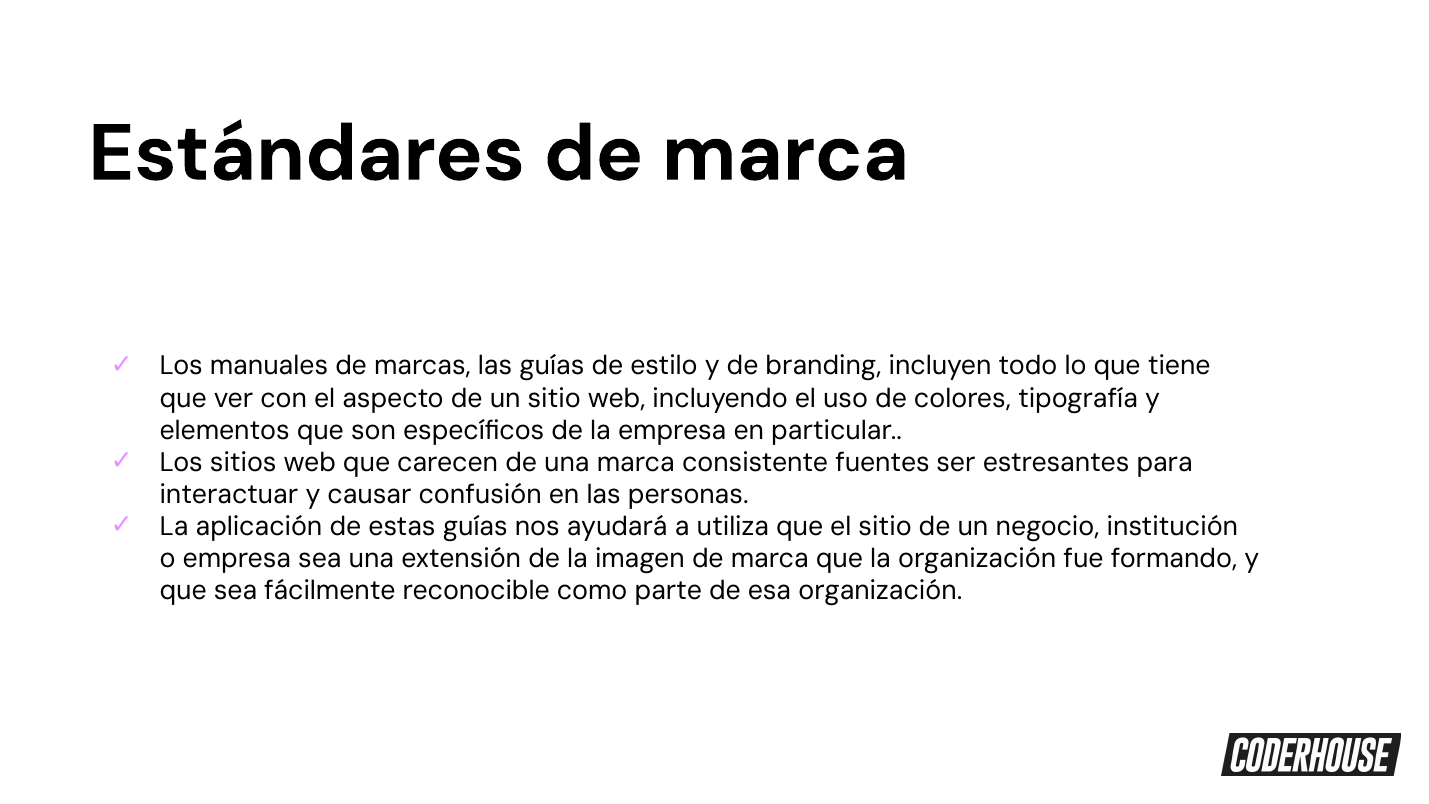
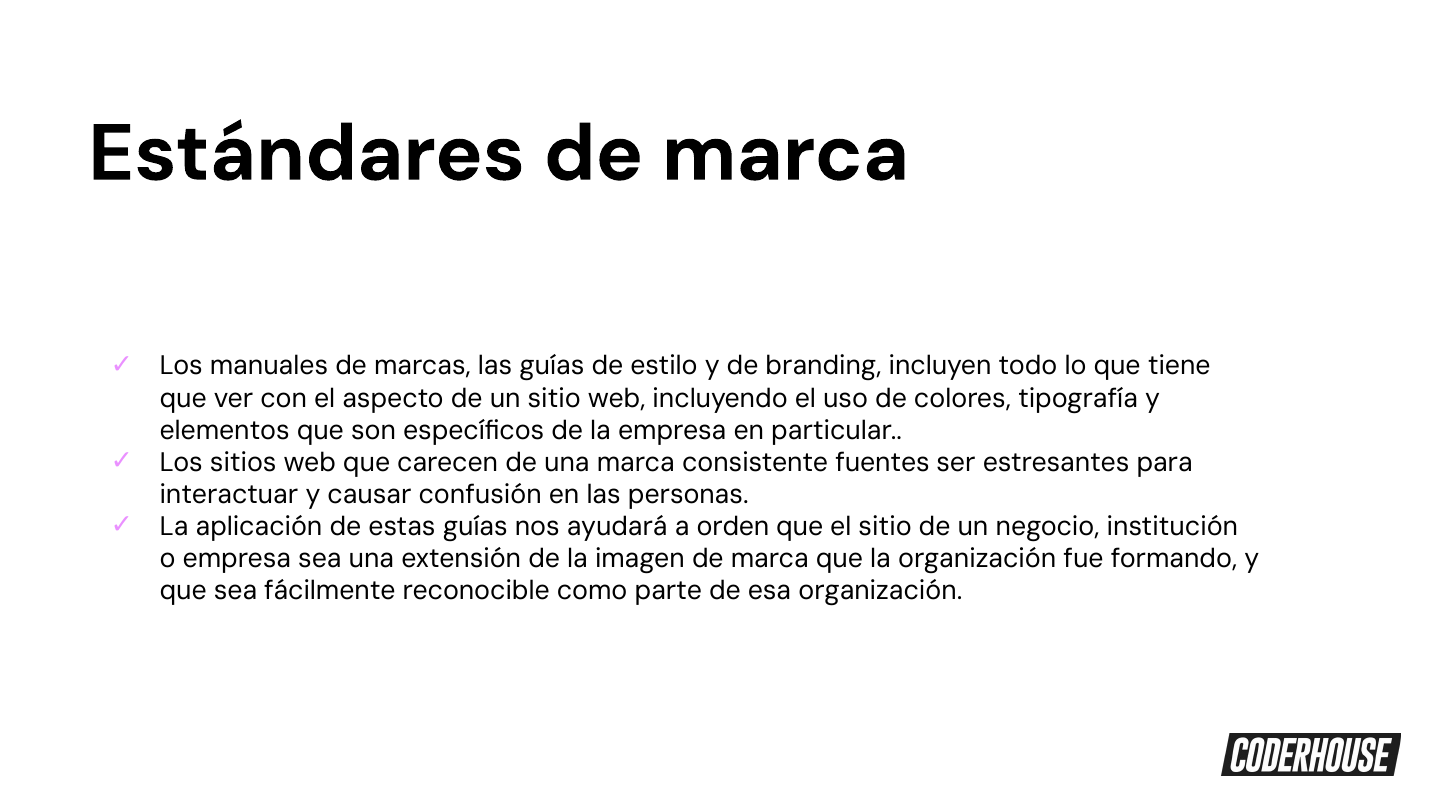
utiliza: utiliza -> orden
